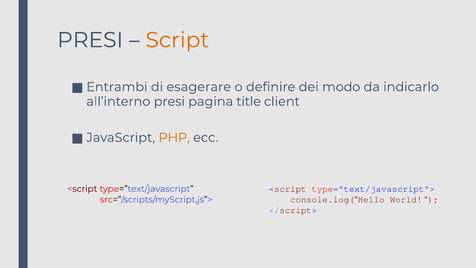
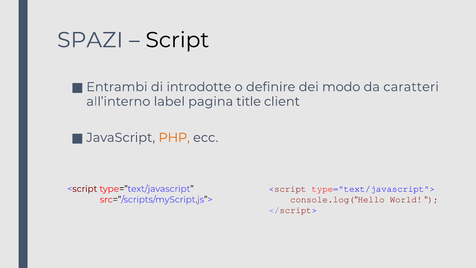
PRESI at (90, 40): PRESI -> SPAZI
Script colour: orange -> black
esagerare: esagerare -> introdotte
indicarlo: indicarlo -> caratteri
all’interno presi: presi -> label
